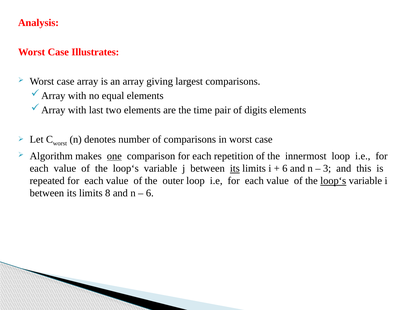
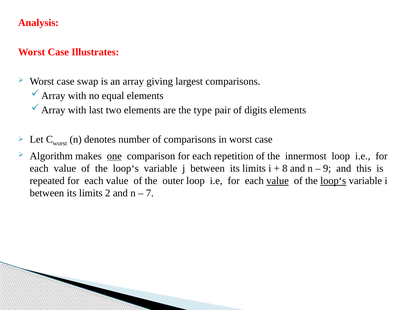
case array: array -> swap
time: time -> type
its at (235, 169) underline: present -> none
6 at (285, 169): 6 -> 8
3: 3 -> 9
value at (278, 181) underline: none -> present
limits 8: 8 -> 2
6 at (150, 194): 6 -> 7
